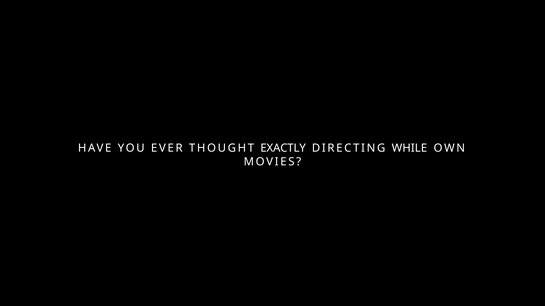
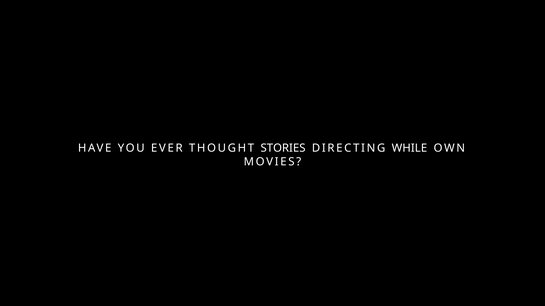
EXACTLY: EXACTLY -> STORIES
